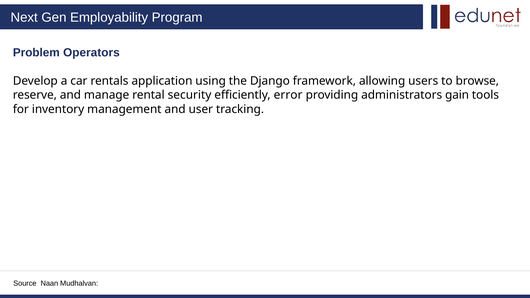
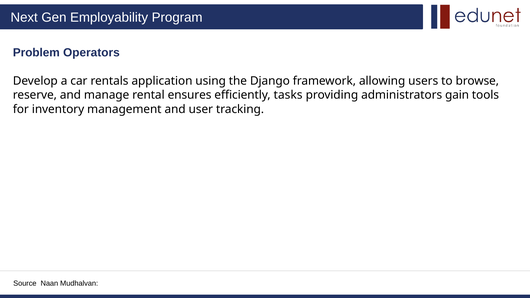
security: security -> ensures
error: error -> tasks
